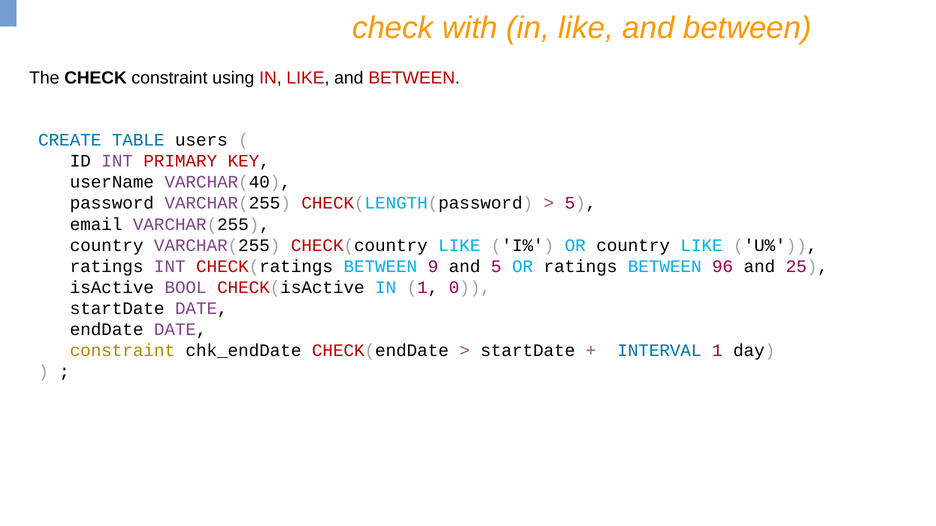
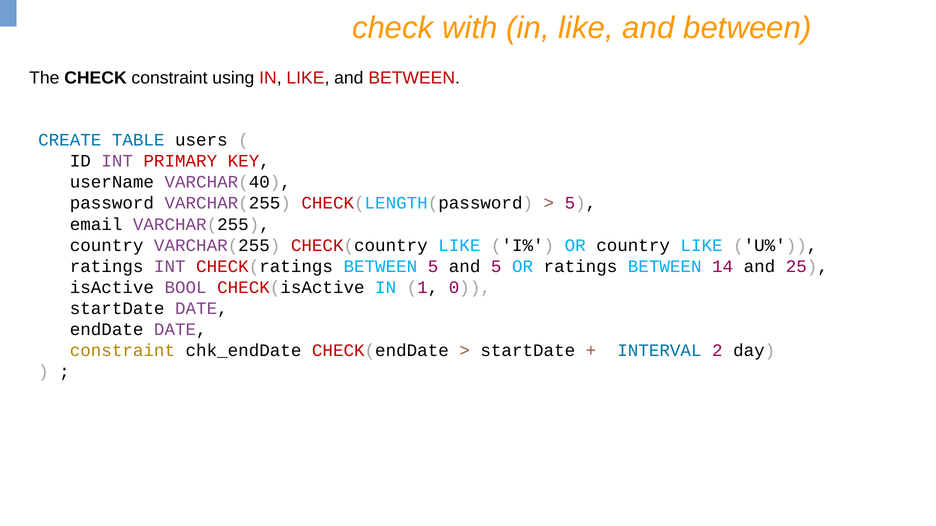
BETWEEN 9: 9 -> 5
96: 96 -> 14
INTERVAL 1: 1 -> 2
